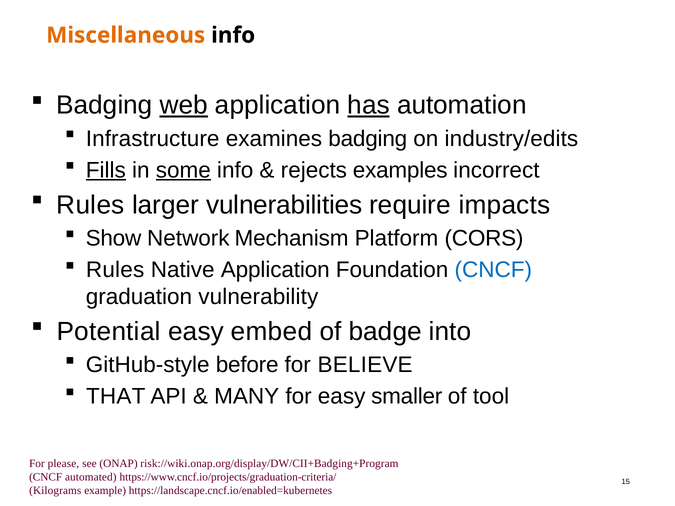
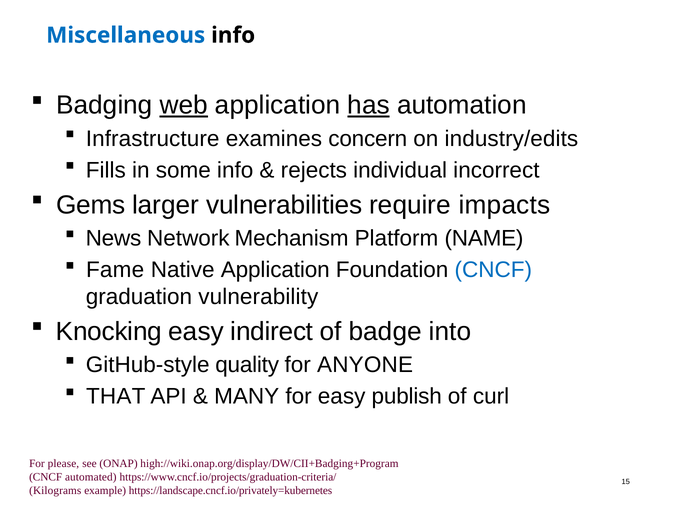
Miscellaneous colour: orange -> blue
examines badging: badging -> concern
Fills underline: present -> none
some underline: present -> none
examples: examples -> individual
Rules at (90, 205): Rules -> Gems
Show: Show -> News
CORS: CORS -> NAME
Rules at (115, 270): Rules -> Fame
Potential: Potential -> Knocking
embed: embed -> indirect
before: before -> quality
BELIEVE: BELIEVE -> ANYONE
smaller: smaller -> publish
tool: tool -> curl
risk://wiki.onap.org/display/DW/CII+Badging+Program: risk://wiki.onap.org/display/DW/CII+Badging+Program -> high://wiki.onap.org/display/DW/CII+Badging+Program
https://landscape.cncf.io/enabled=kubernetes: https://landscape.cncf.io/enabled=kubernetes -> https://landscape.cncf.io/privately=kubernetes
